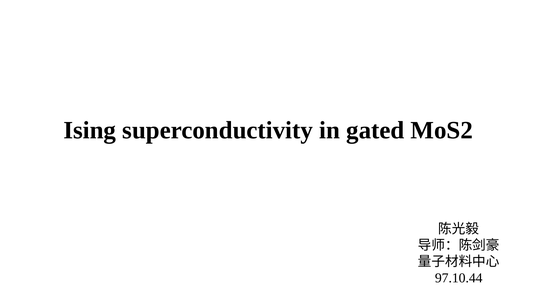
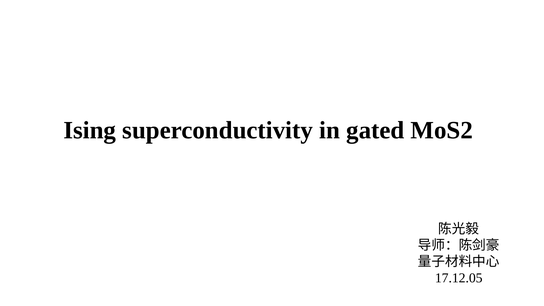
97.10.44: 97.10.44 -> 17.12.05
